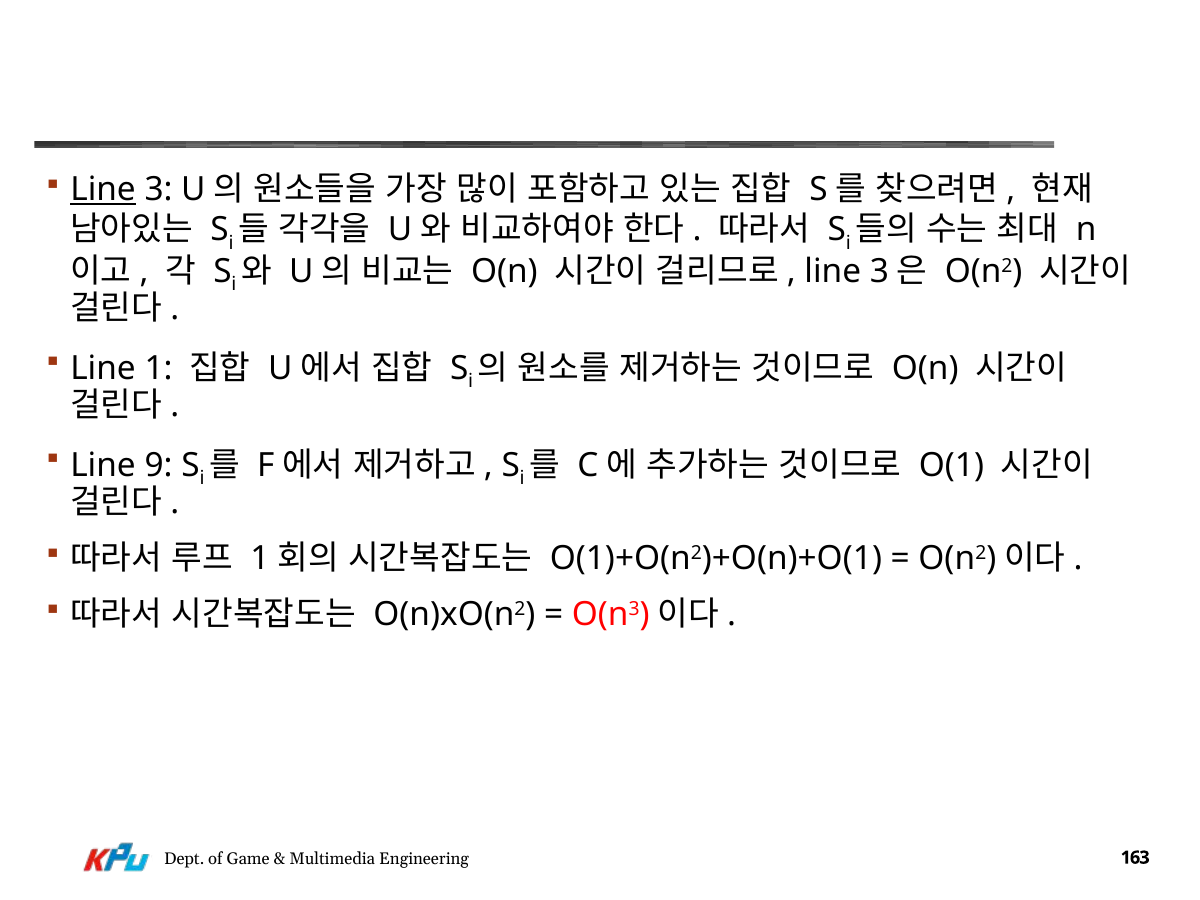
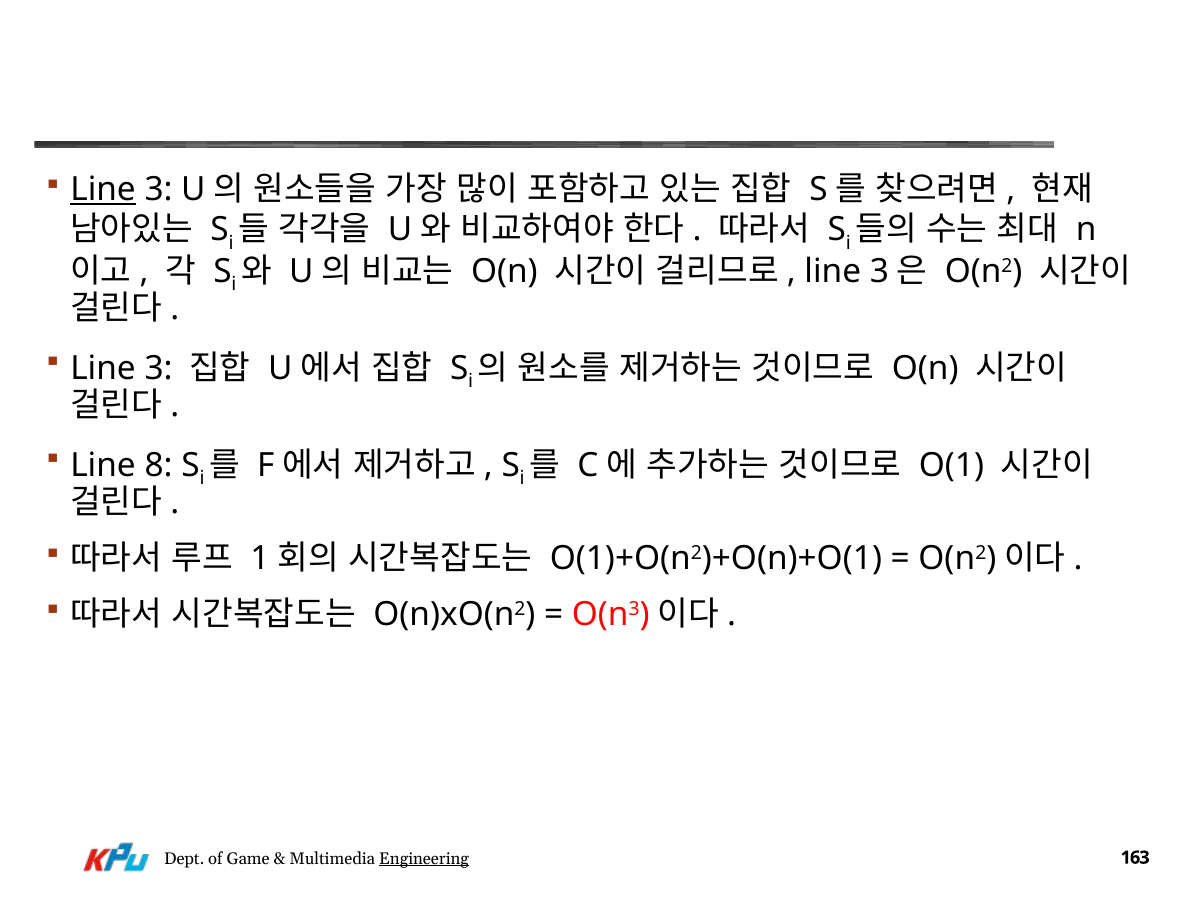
1 at (159, 368): 1 -> 3
9: 9 -> 8
Engineering underline: none -> present
